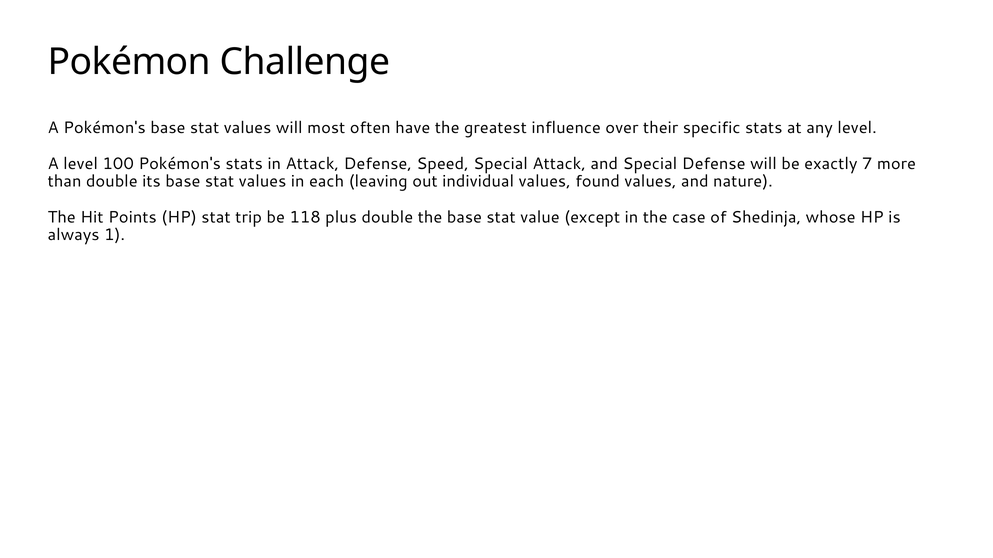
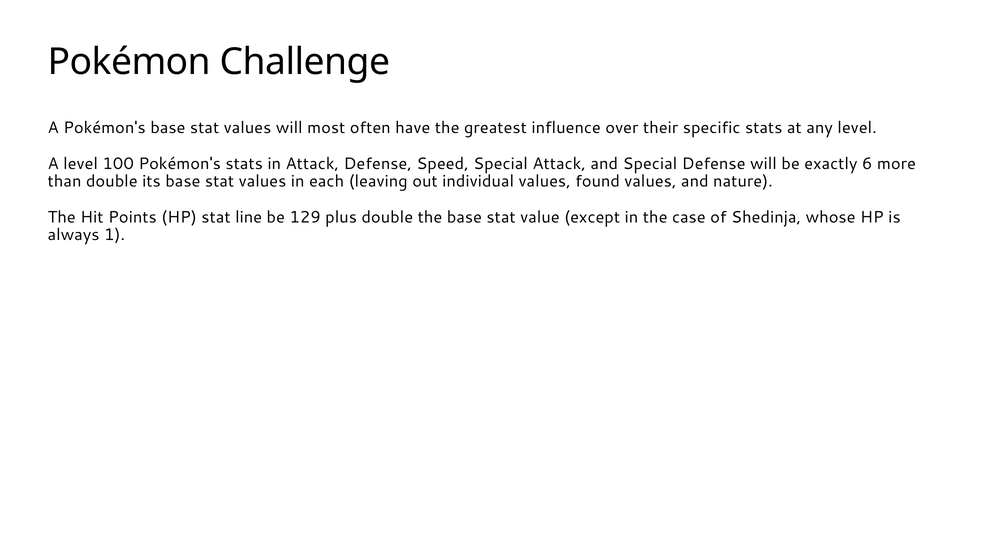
7: 7 -> 6
trip: trip -> line
118: 118 -> 129
